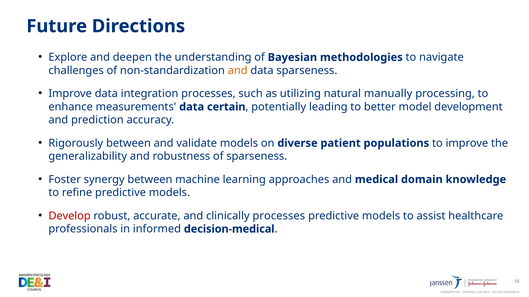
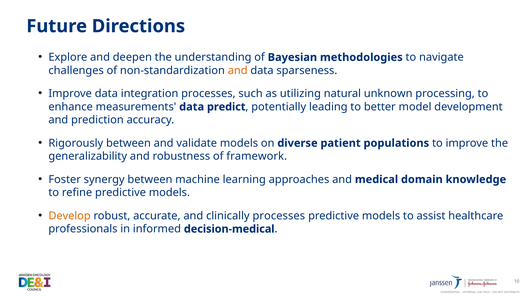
manually: manually -> unknown
certain: certain -> predict
of sparseness: sparseness -> framework
Develop colour: red -> orange
